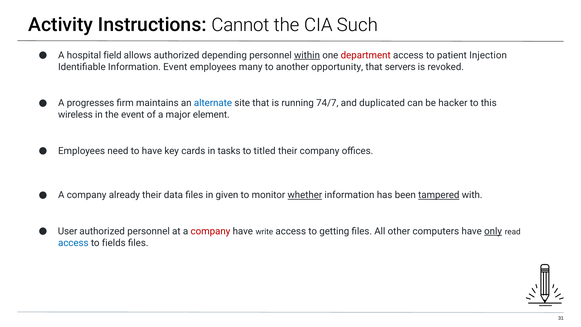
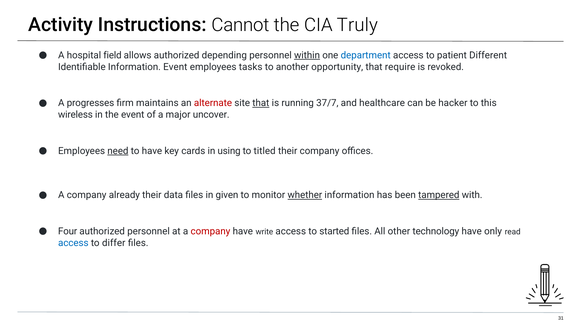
Such: Such -> Truly
department colour: red -> blue
Injection: Injection -> Different
many: many -> tasks
servers: servers -> require
alternate colour: blue -> red
that at (261, 103) underline: none -> present
74/7: 74/7 -> 37/7
duplicated: duplicated -> healthcare
element: element -> uncover
need underline: none -> present
tasks: tasks -> using
User: User -> Four
getting: getting -> started
computers: computers -> technology
only underline: present -> none
fields: fields -> differ
